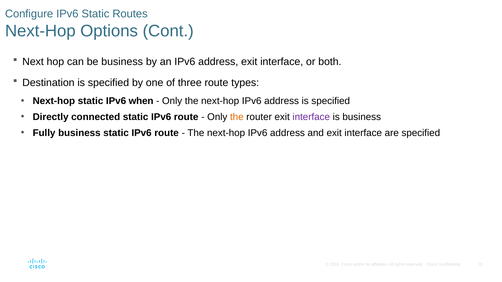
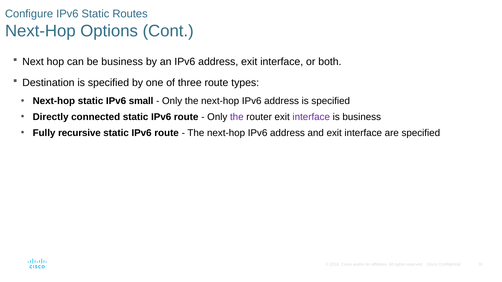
when: when -> small
the at (237, 117) colour: orange -> purple
Fully business: business -> recursive
